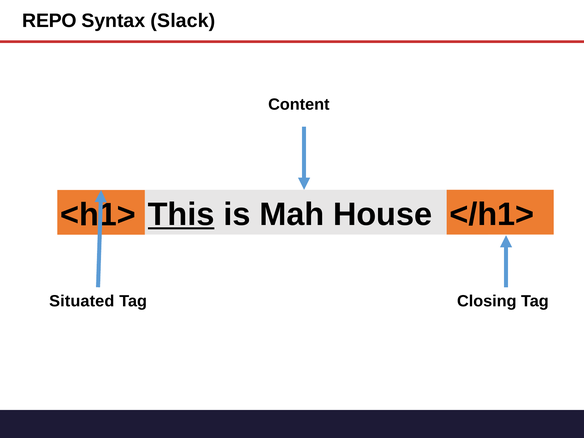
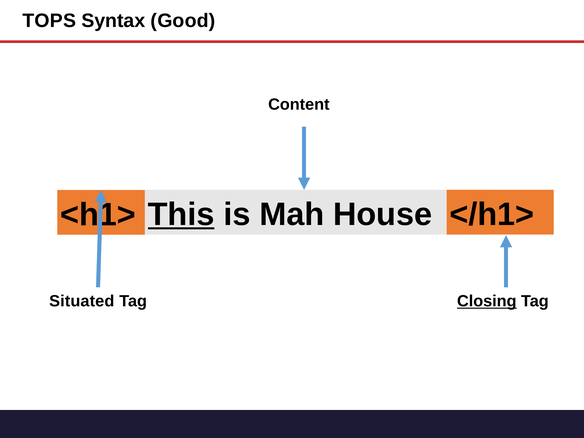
REPO: REPO -> TOPS
Slack: Slack -> Good
Closing underline: none -> present
